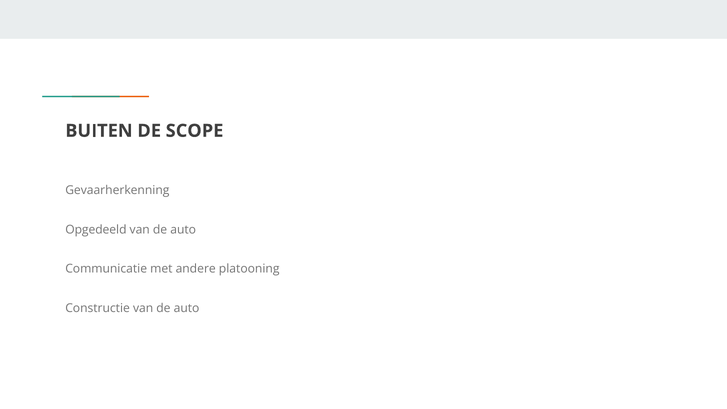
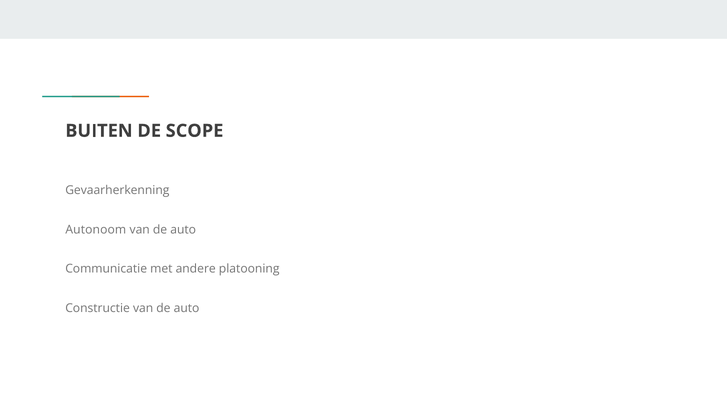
Opgedeeld: Opgedeeld -> Autonoom
